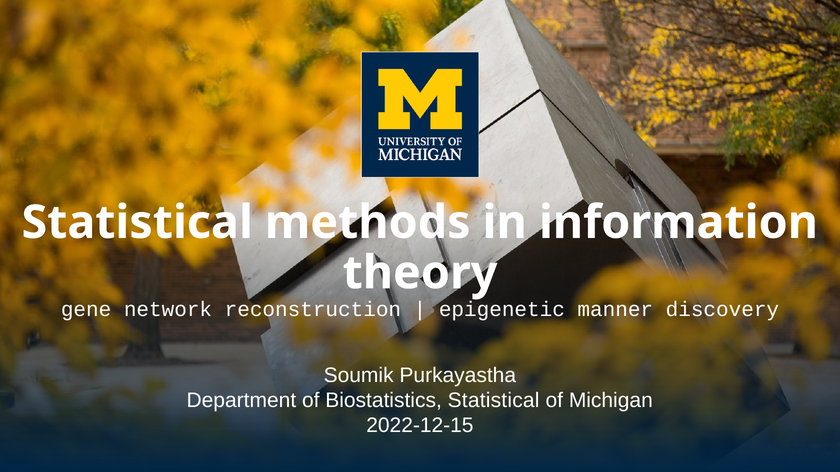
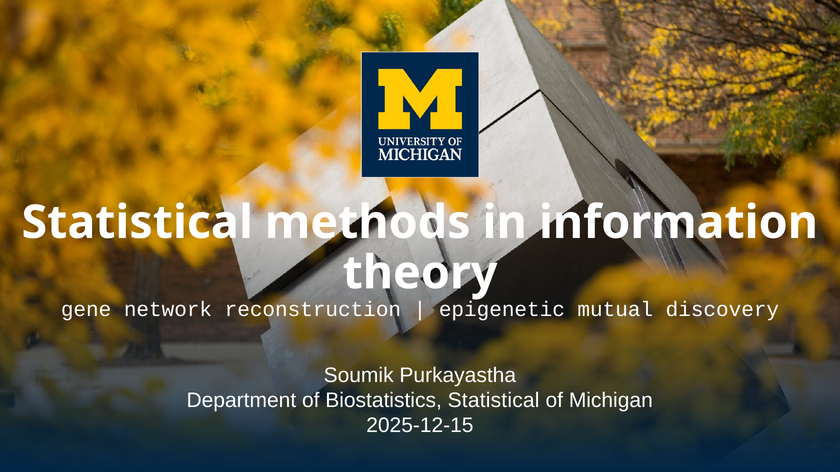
manner: manner -> mutual
2022-12-15: 2022-12-15 -> 2025-12-15
